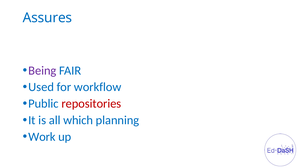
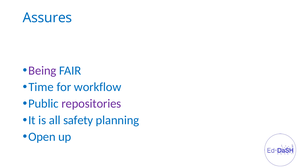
Used: Used -> Time
repositories colour: red -> purple
which: which -> safety
Work: Work -> Open
